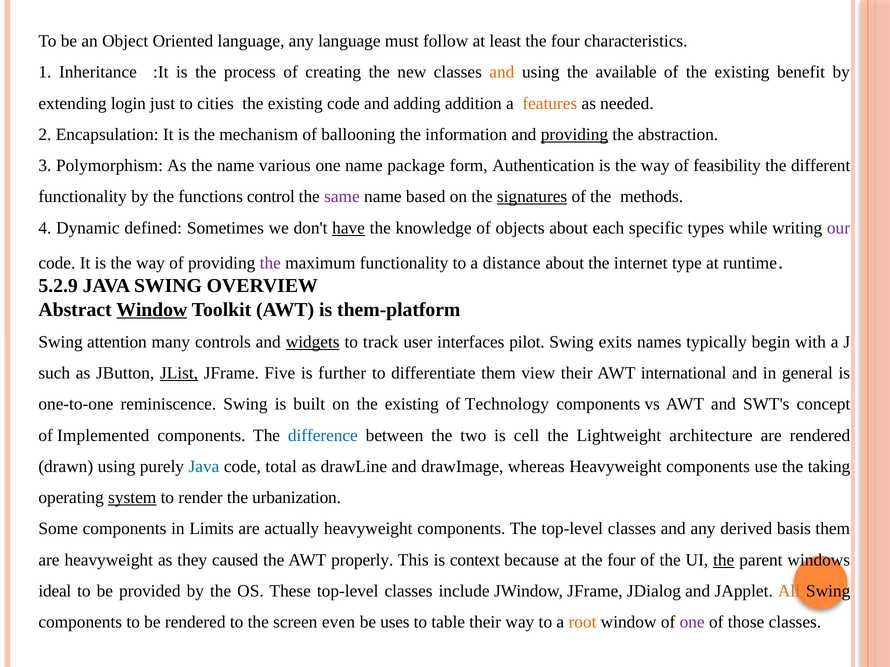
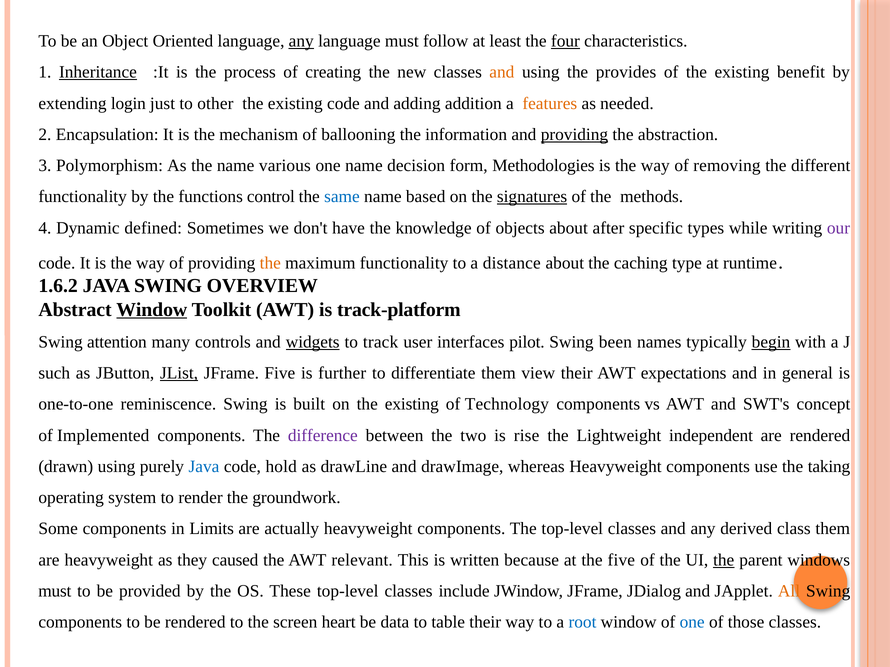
any at (301, 41) underline: none -> present
four at (565, 41) underline: none -> present
Inheritance underline: none -> present
available: available -> provides
cities: cities -> other
package: package -> decision
Authentication: Authentication -> Methodologies
feasibility: feasibility -> removing
same colour: purple -> blue
have underline: present -> none
each: each -> after
the at (270, 263) colour: purple -> orange
internet: internet -> caching
5.2.9: 5.2.9 -> 1.6.2
them-platform: them-platform -> track-platform
exits: exits -> been
begin underline: none -> present
international: international -> expectations
difference colour: blue -> purple
cell: cell -> rise
architecture: architecture -> independent
total: total -> hold
system underline: present -> none
urbanization: urbanization -> groundwork
basis: basis -> class
properly: properly -> relevant
context: context -> written
at the four: four -> five
ideal at (55, 591): ideal -> must
even: even -> heart
uses: uses -> data
root colour: orange -> blue
one at (692, 623) colour: purple -> blue
